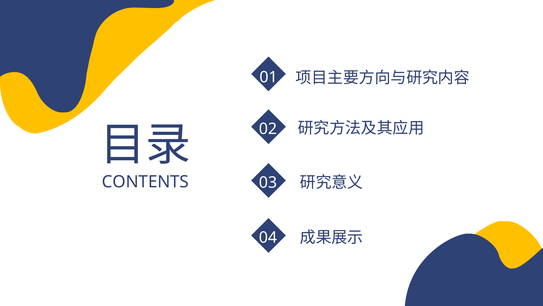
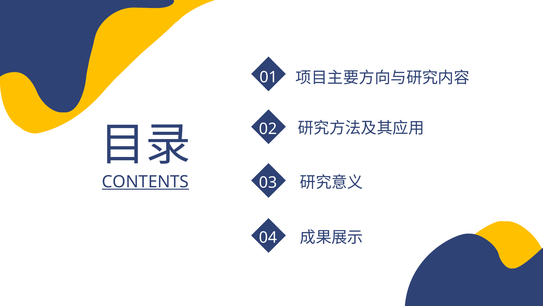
CONTENTS underline: none -> present
